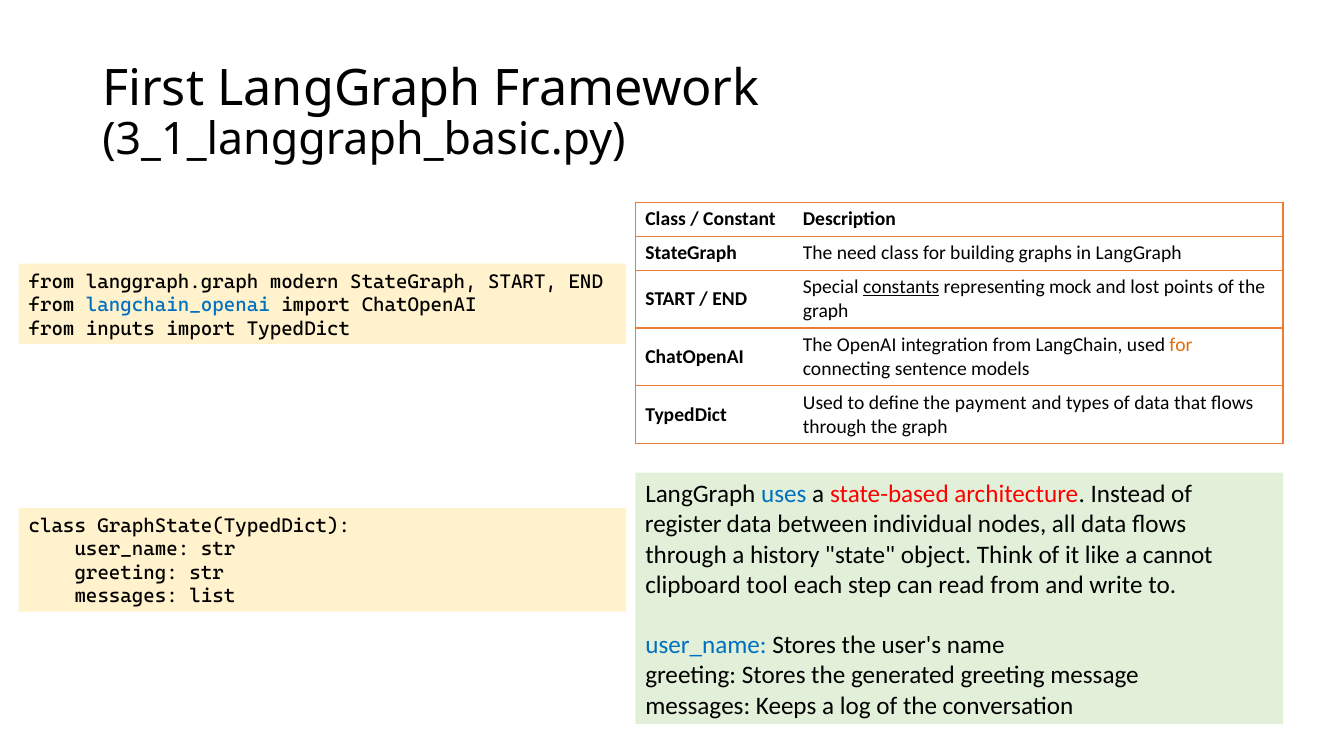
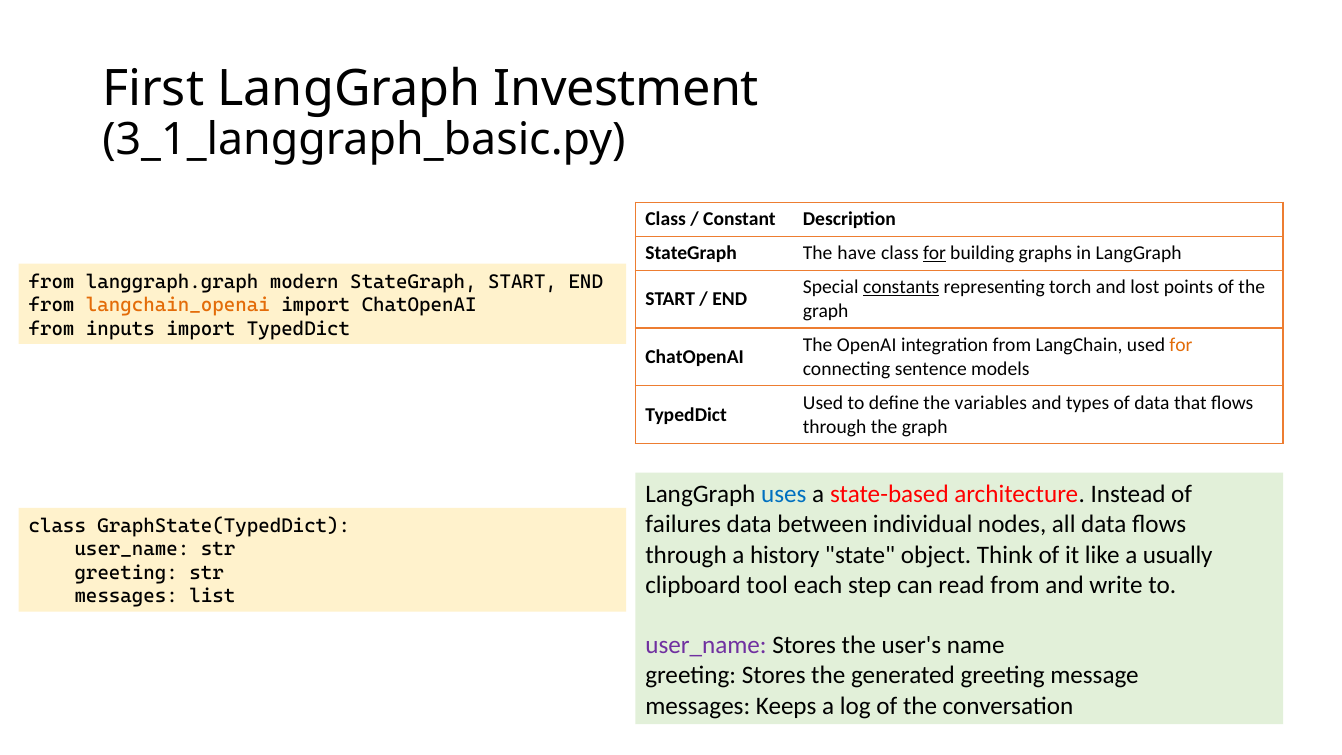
Framework: Framework -> Investment
need: need -> have
for at (934, 253) underline: none -> present
mock: mock -> torch
langchain_openai colour: blue -> orange
payment: payment -> variables
register: register -> failures
cannot: cannot -> usually
user_name at (706, 645) colour: blue -> purple
